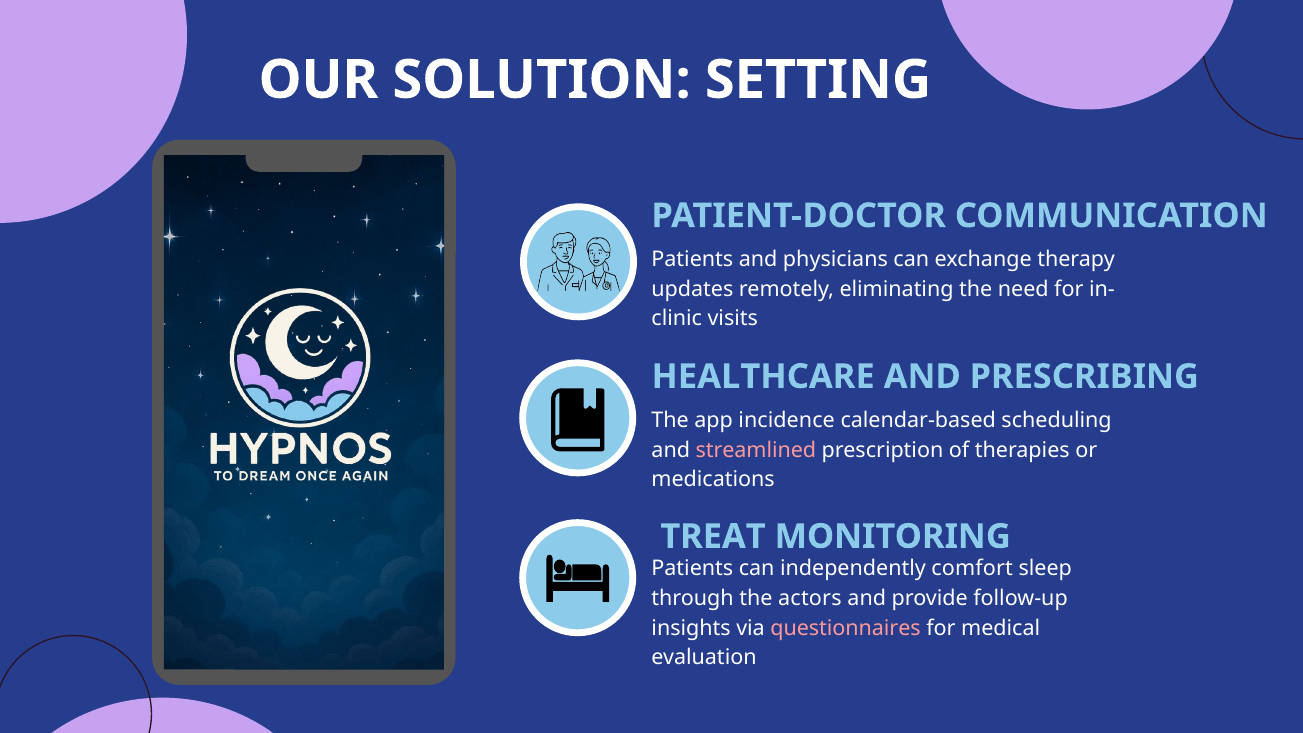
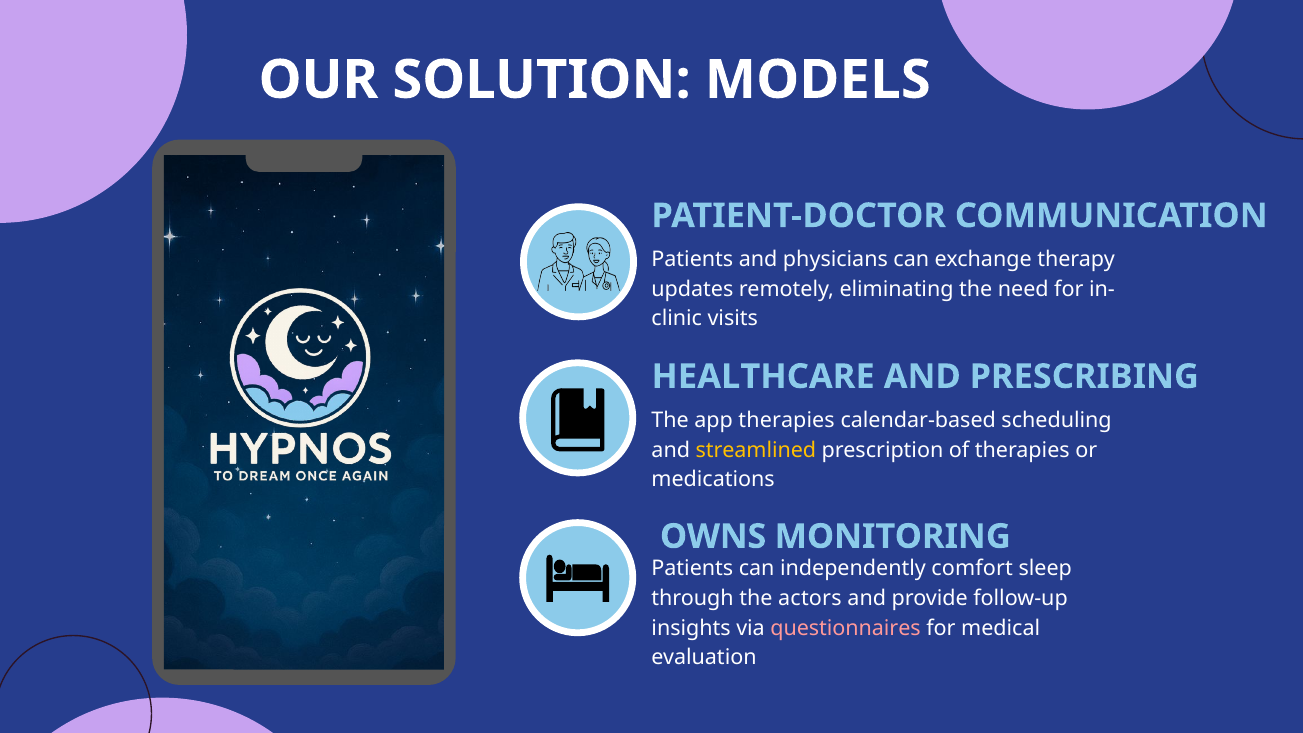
SETTING: SETTING -> MODELS
app incidence: incidence -> therapies
streamlined colour: pink -> yellow
TREAT: TREAT -> OWNS
